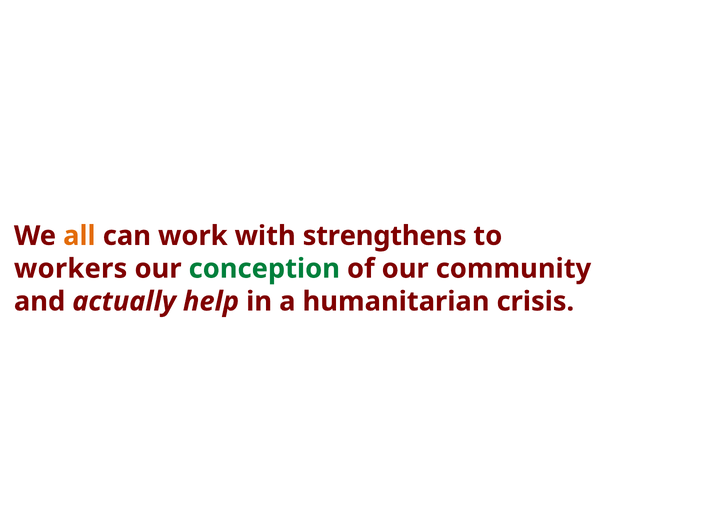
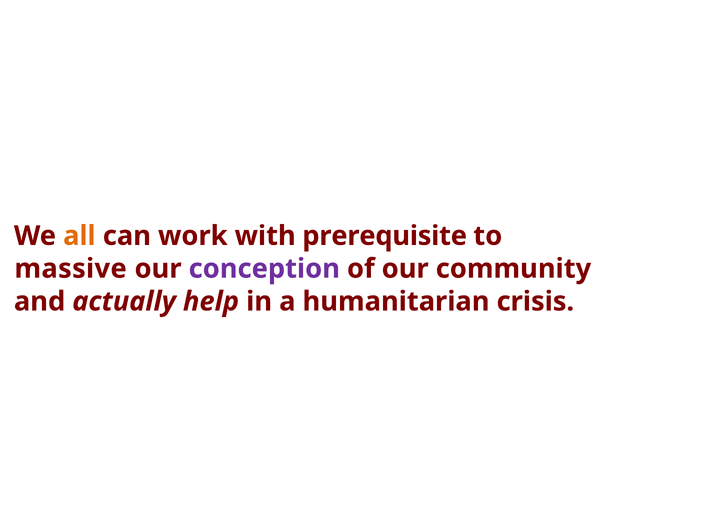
strengthens: strengthens -> prerequisite
workers: workers -> massive
conception colour: green -> purple
